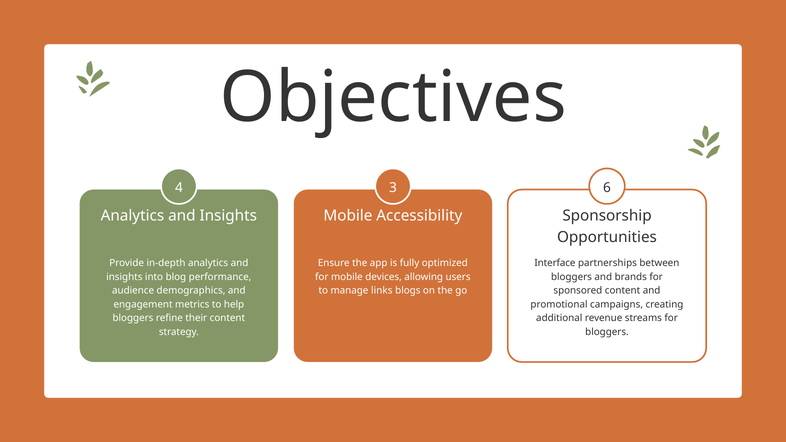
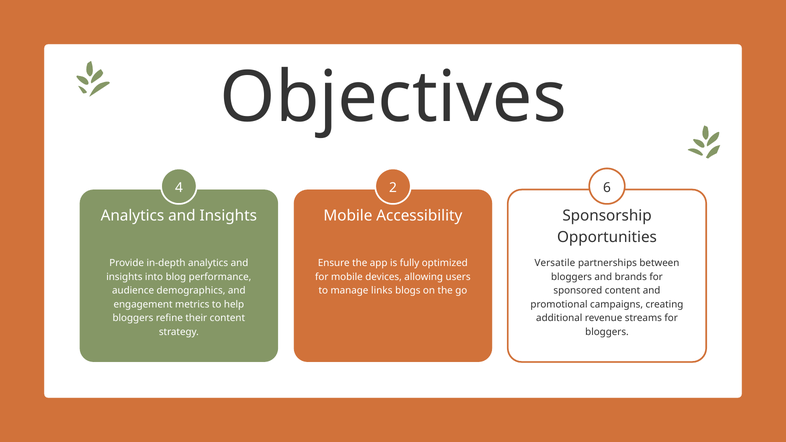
3: 3 -> 2
Interface: Interface -> Versatile
